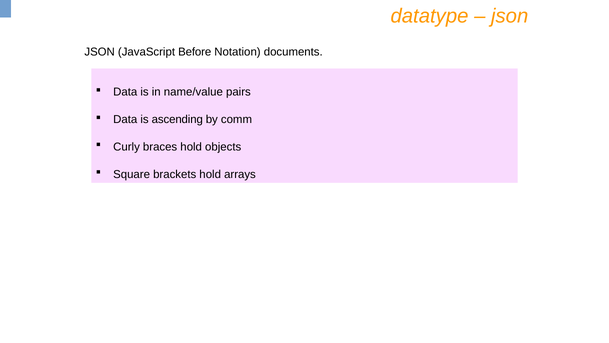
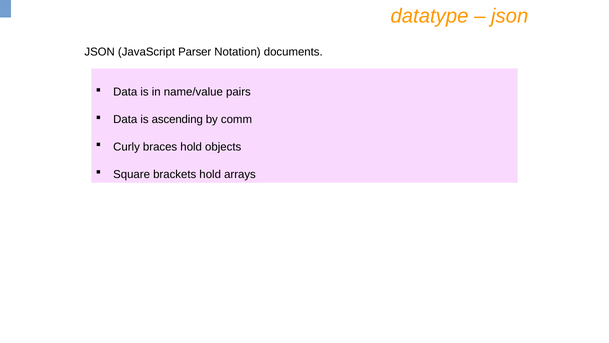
Before: Before -> Parser
